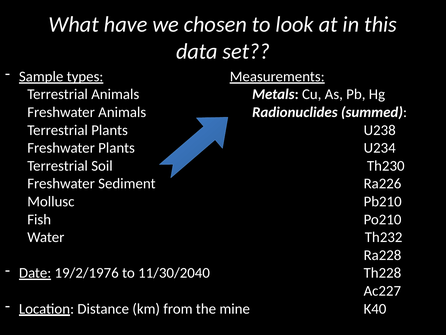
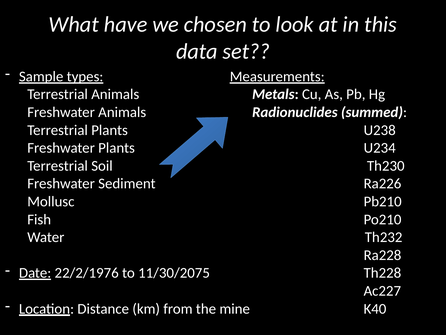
19/2/1976: 19/2/1976 -> 22/2/1976
11/30/2040: 11/30/2040 -> 11/30/2075
